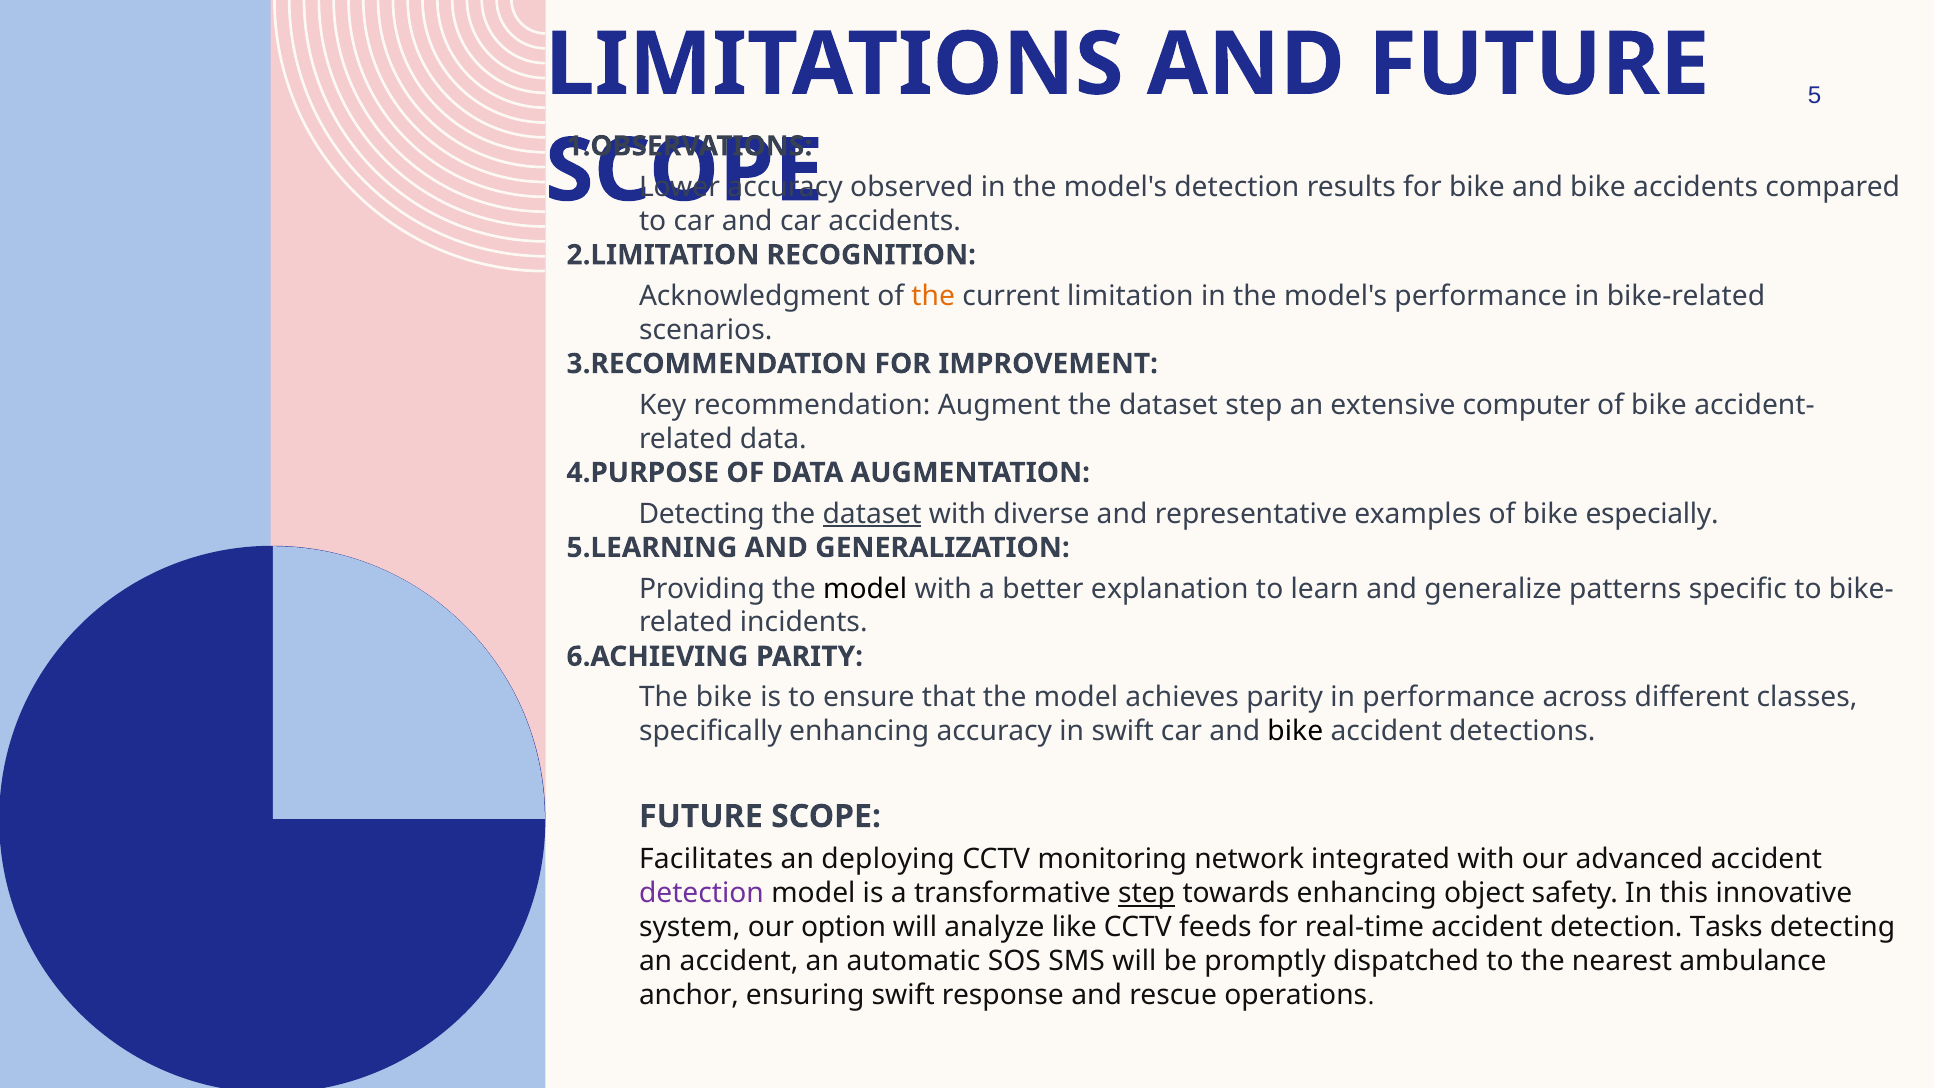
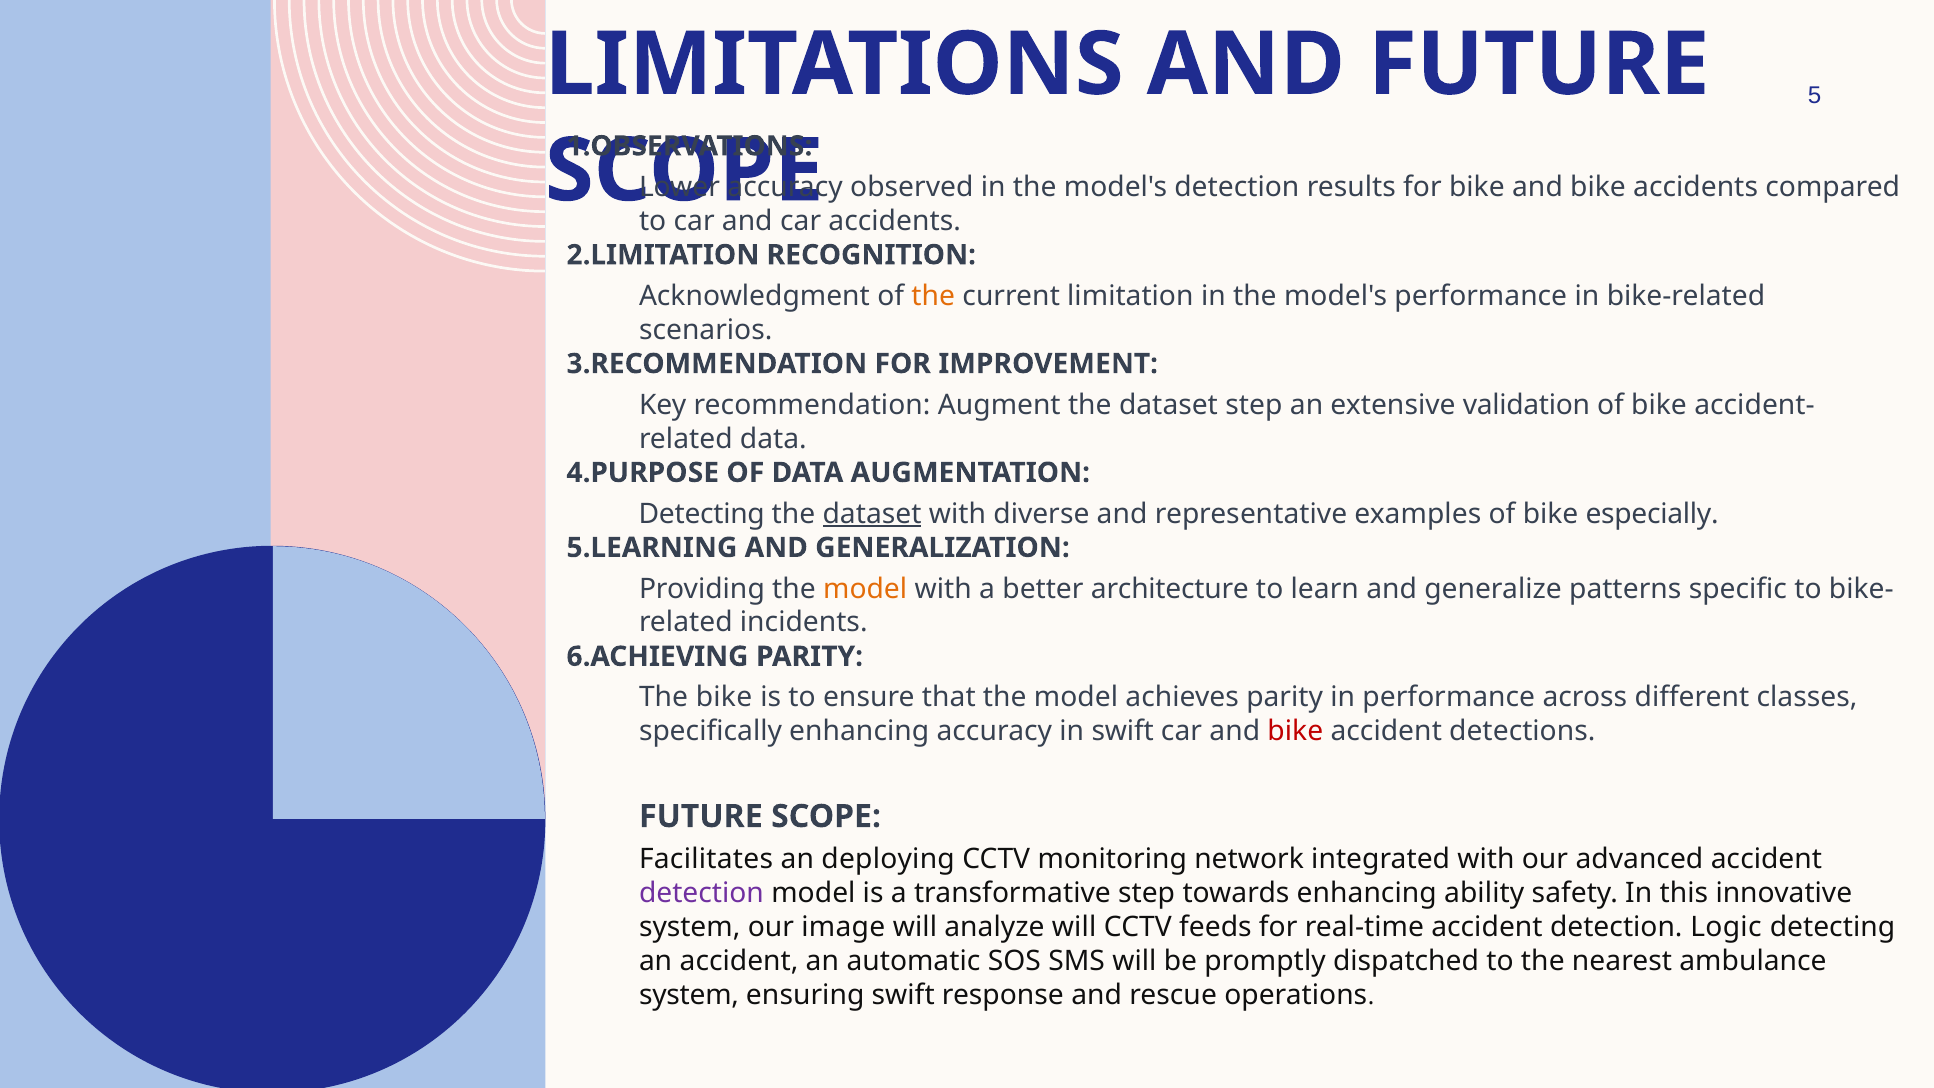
computer: computer -> validation
model at (865, 589) colour: black -> orange
explanation: explanation -> architecture
bike at (1295, 731) colour: black -> red
step at (1147, 893) underline: present -> none
object: object -> ability
option: option -> image
analyze like: like -> will
Tasks: Tasks -> Logic
anchor at (689, 995): anchor -> system
